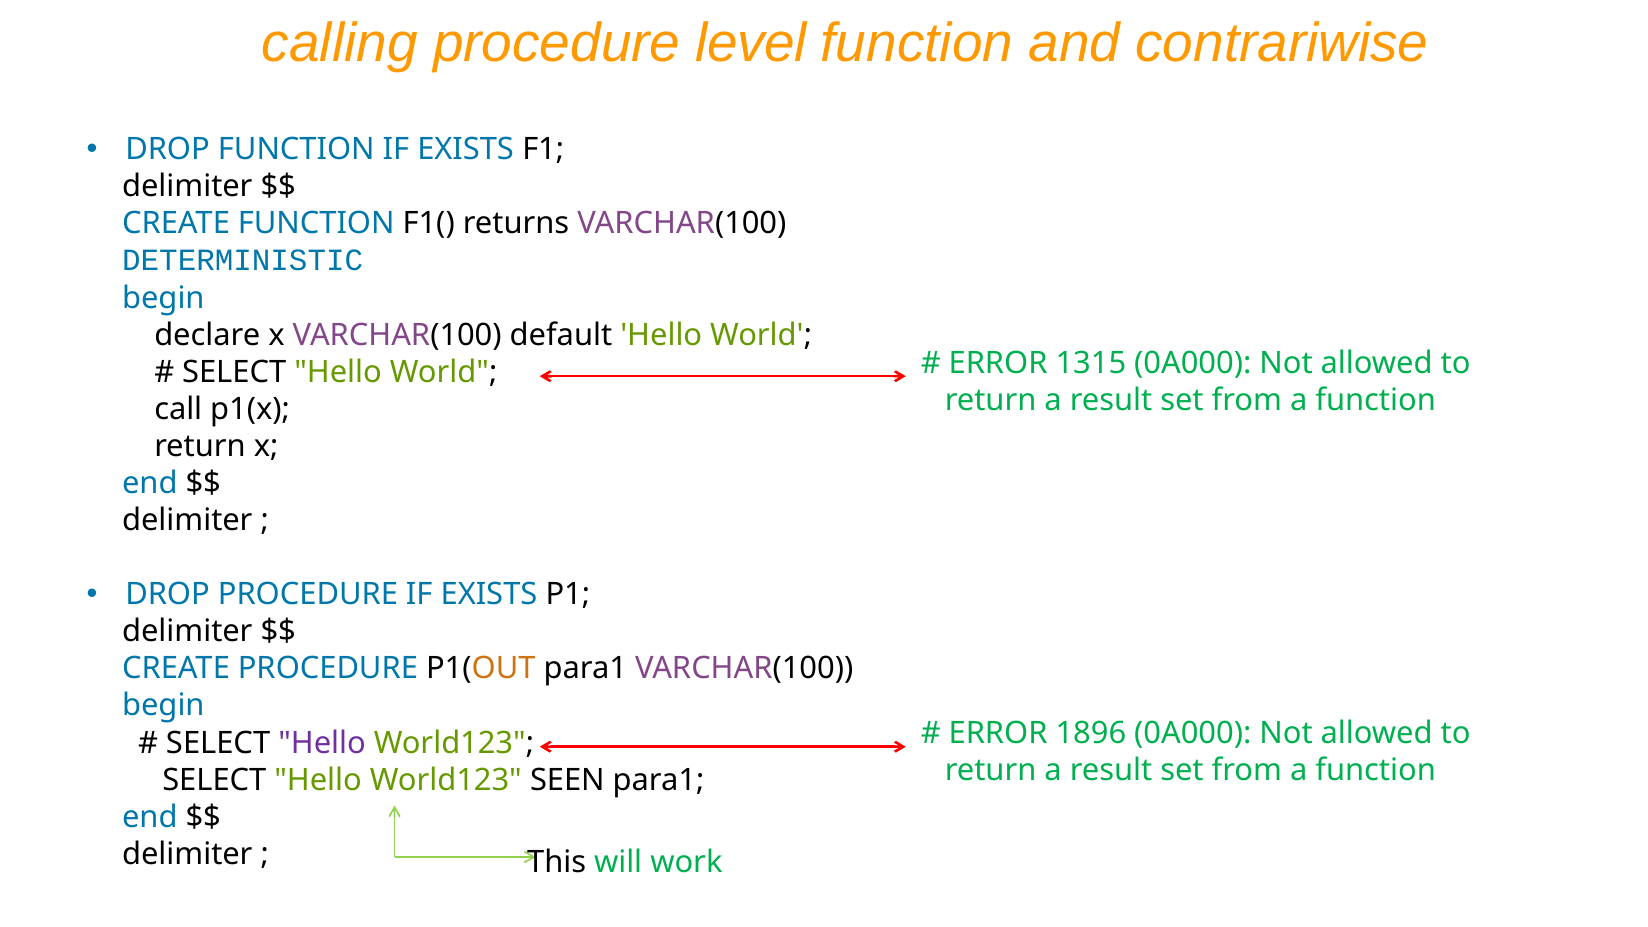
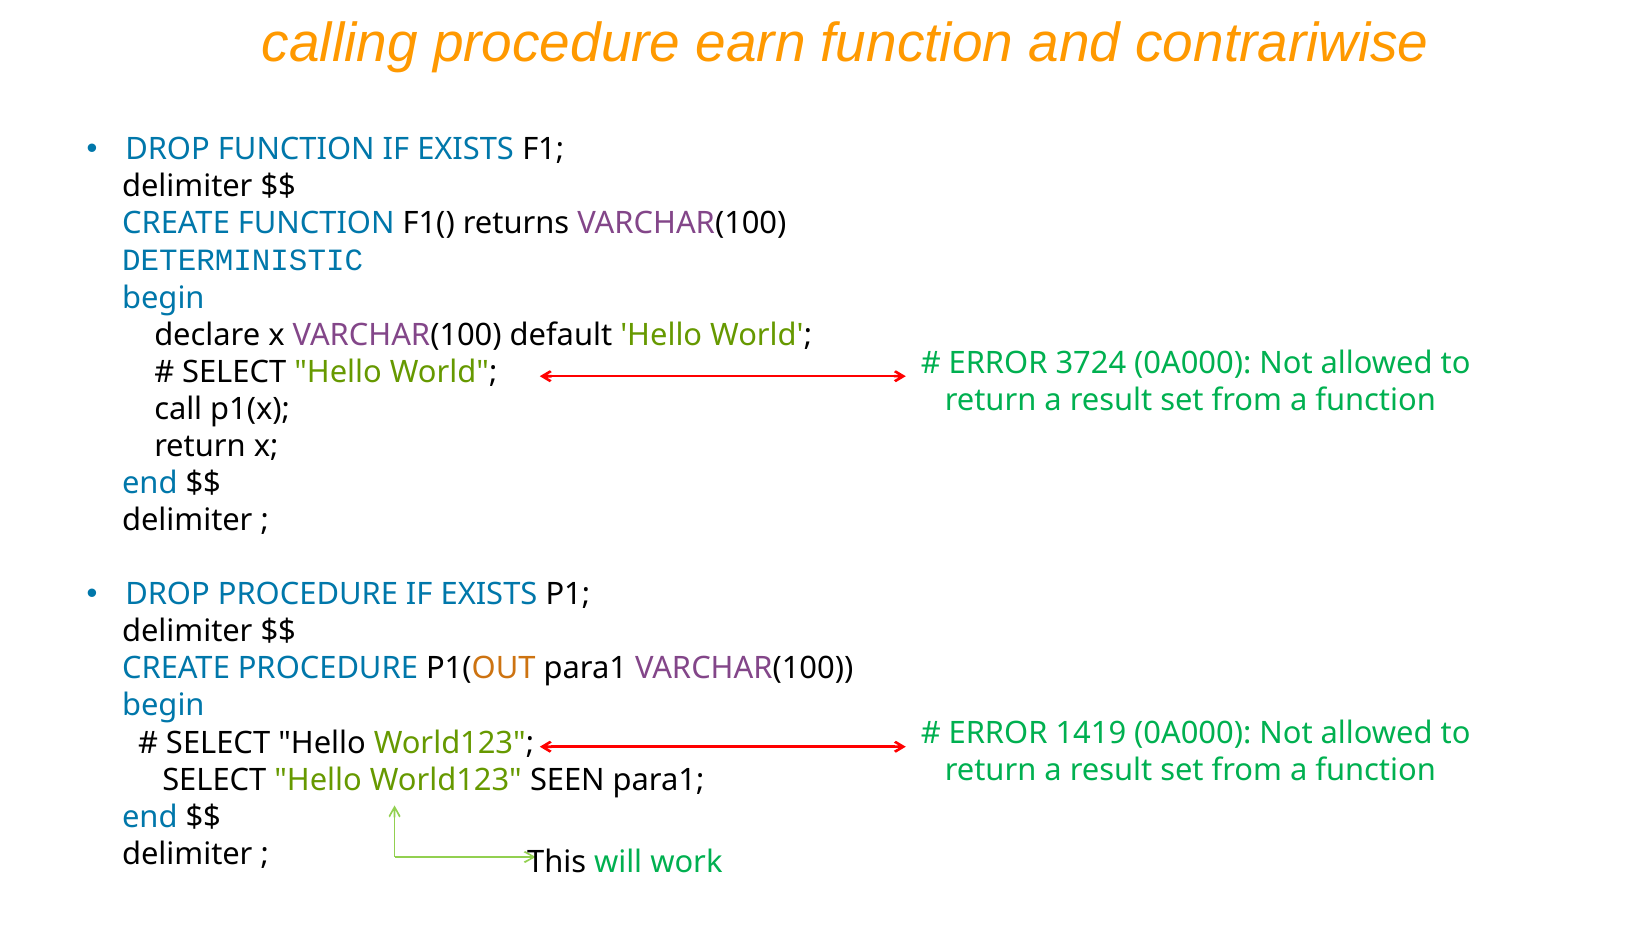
level: level -> earn
1315: 1315 -> 3724
1896: 1896 -> 1419
Hello at (322, 743) colour: purple -> black
